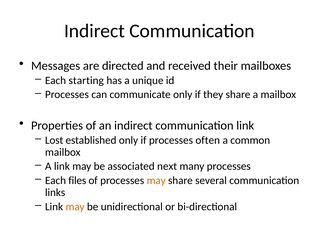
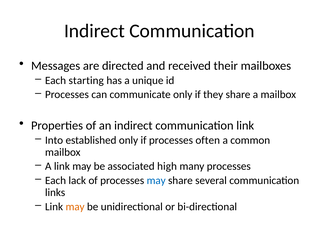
Lost: Lost -> Into
next: next -> high
files: files -> lack
may at (156, 181) colour: orange -> blue
